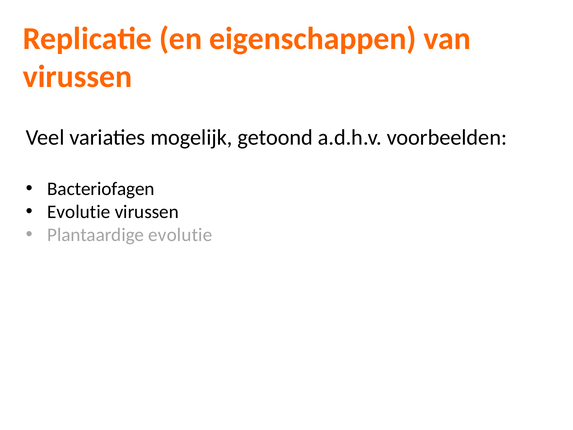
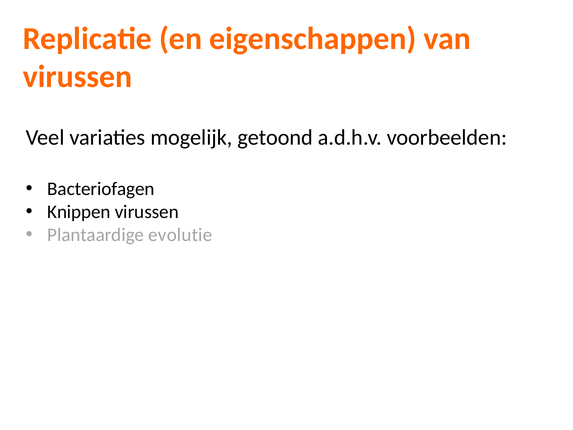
Evolutie at (79, 212): Evolutie -> Knippen
